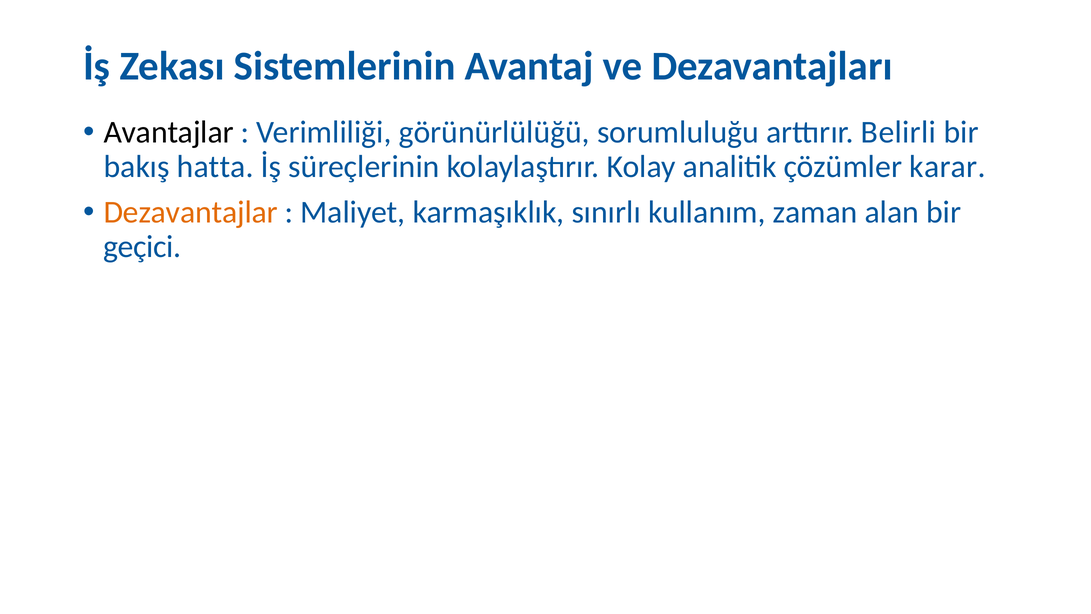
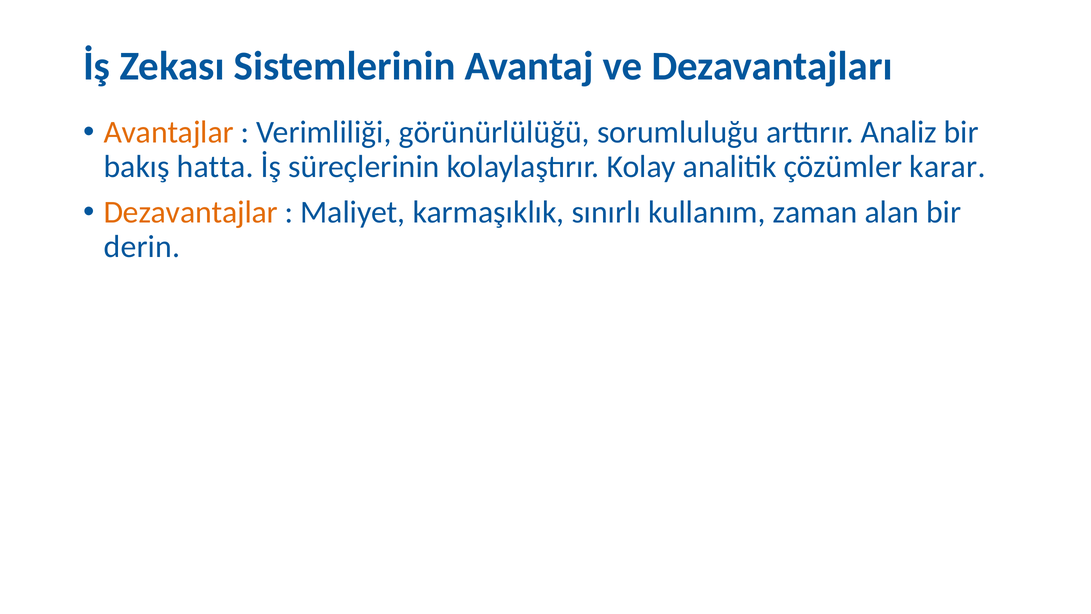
Avantajlar colour: black -> orange
Belirli: Belirli -> Analiz
geçici: geçici -> derin
